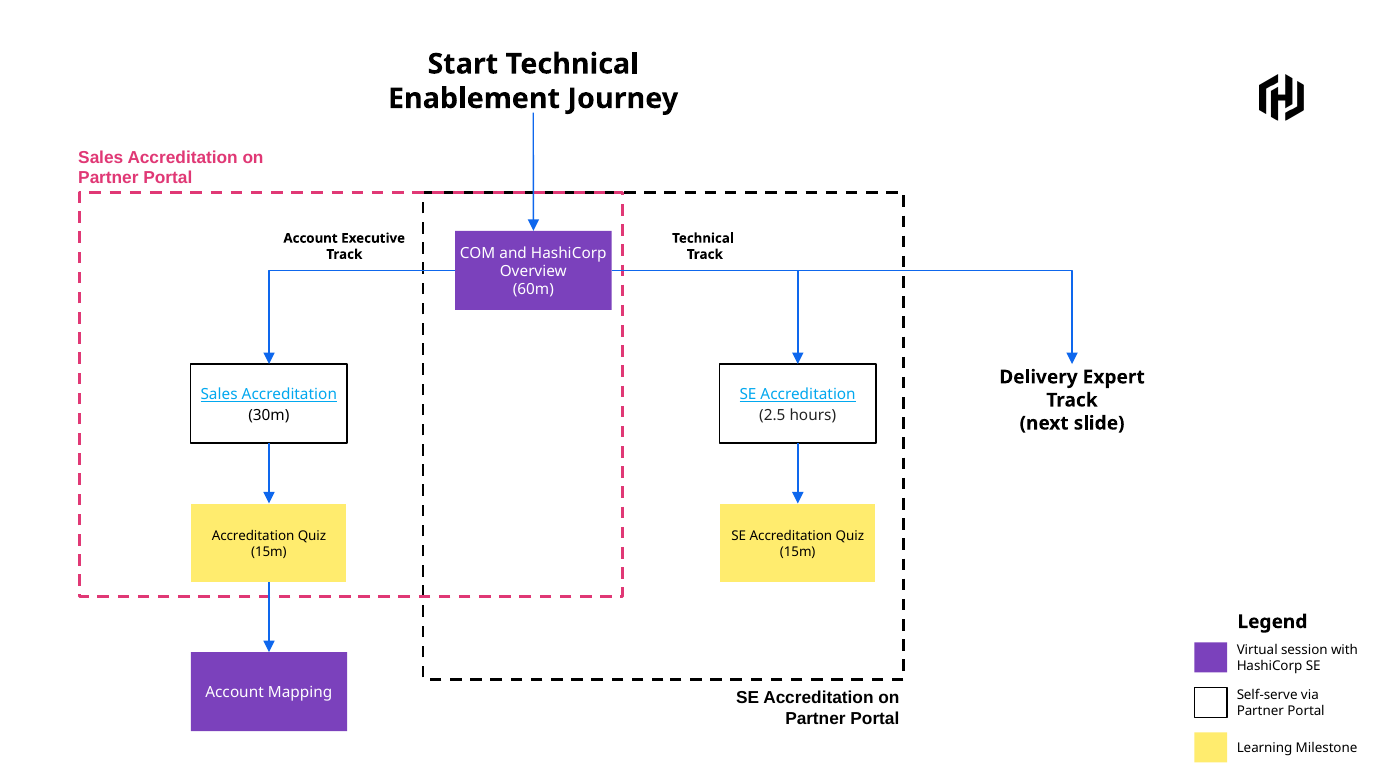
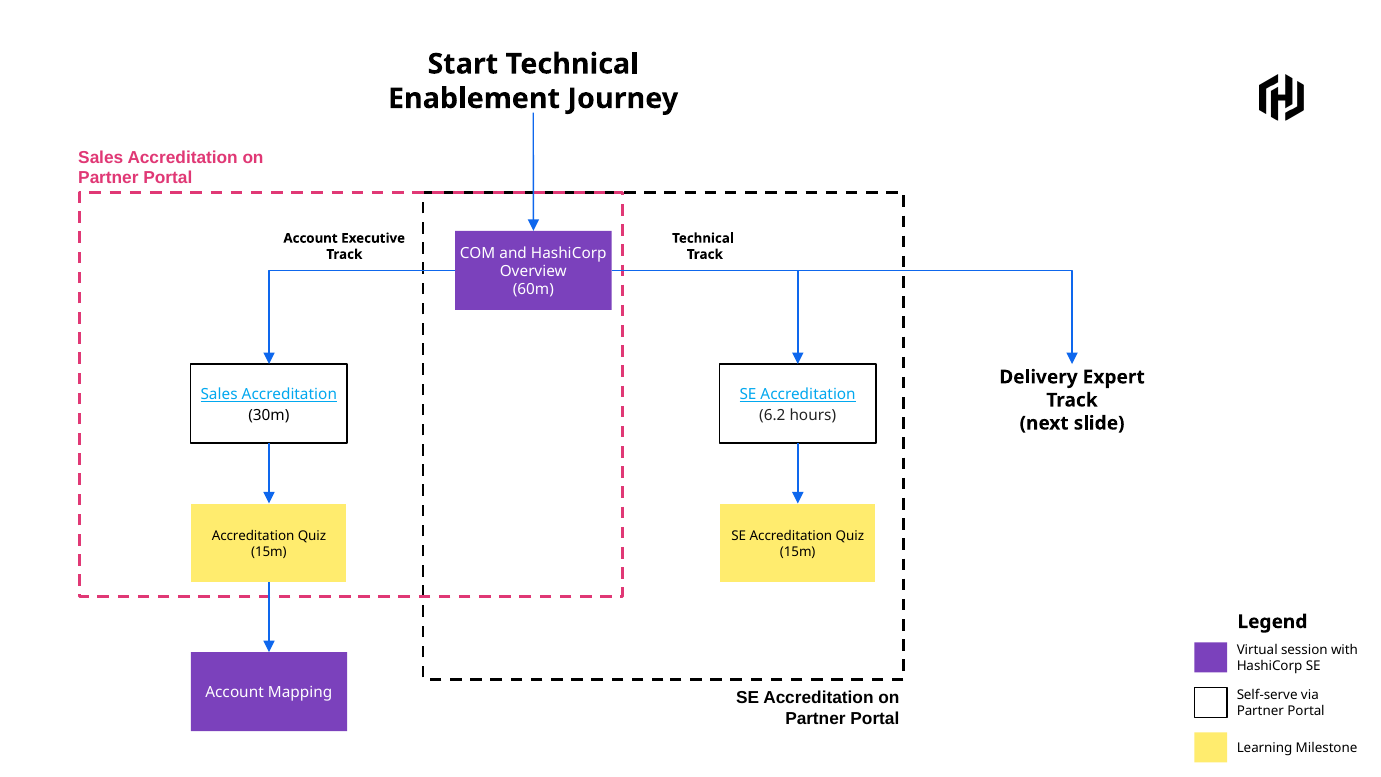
2.5: 2.5 -> 6.2
